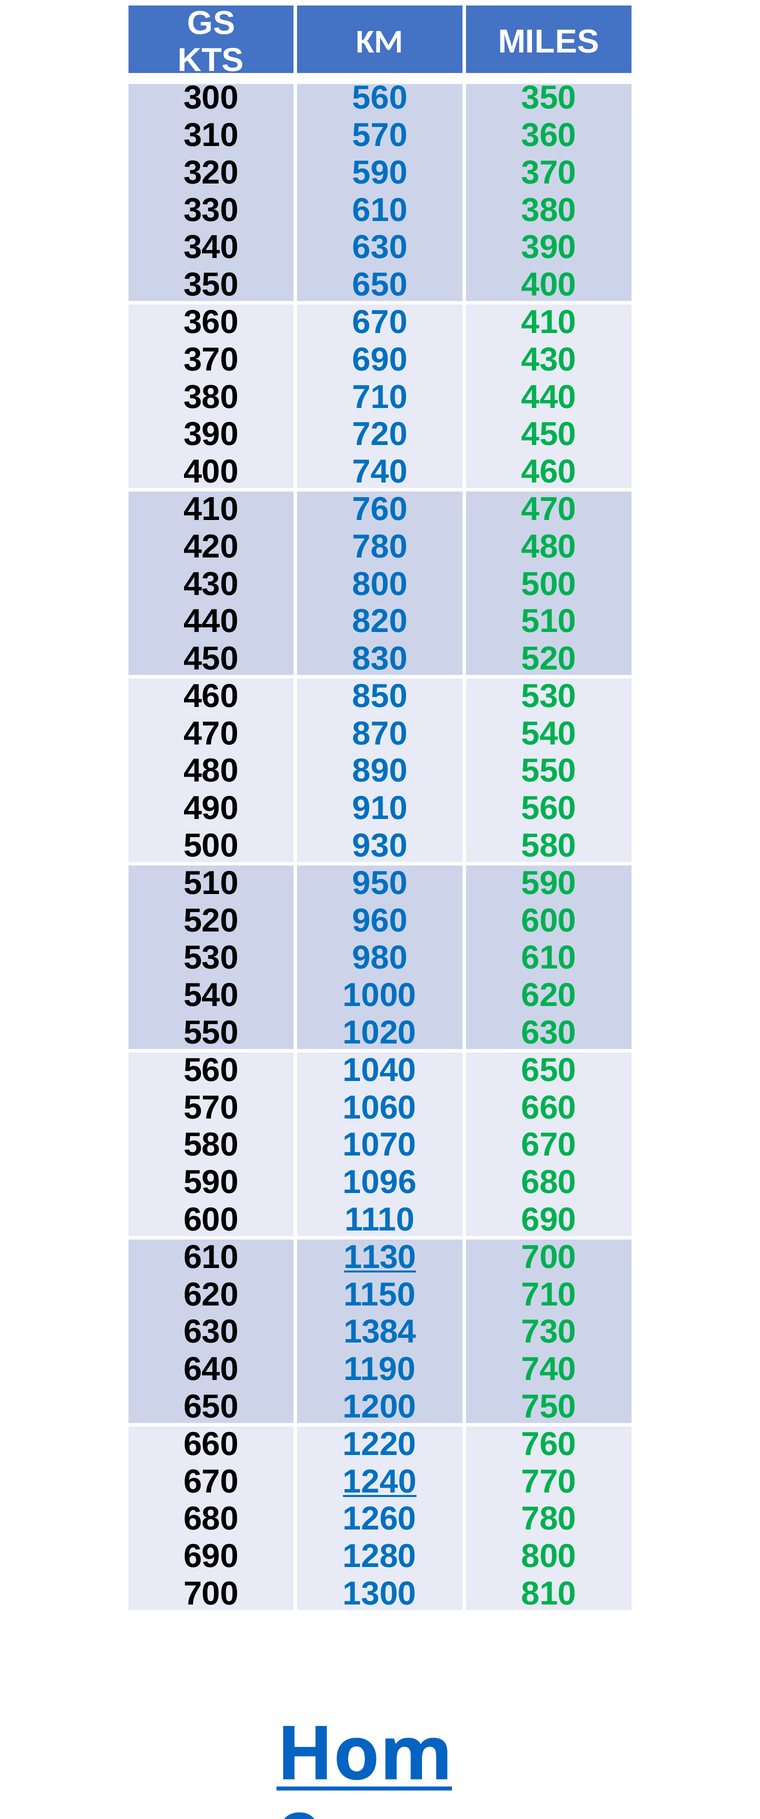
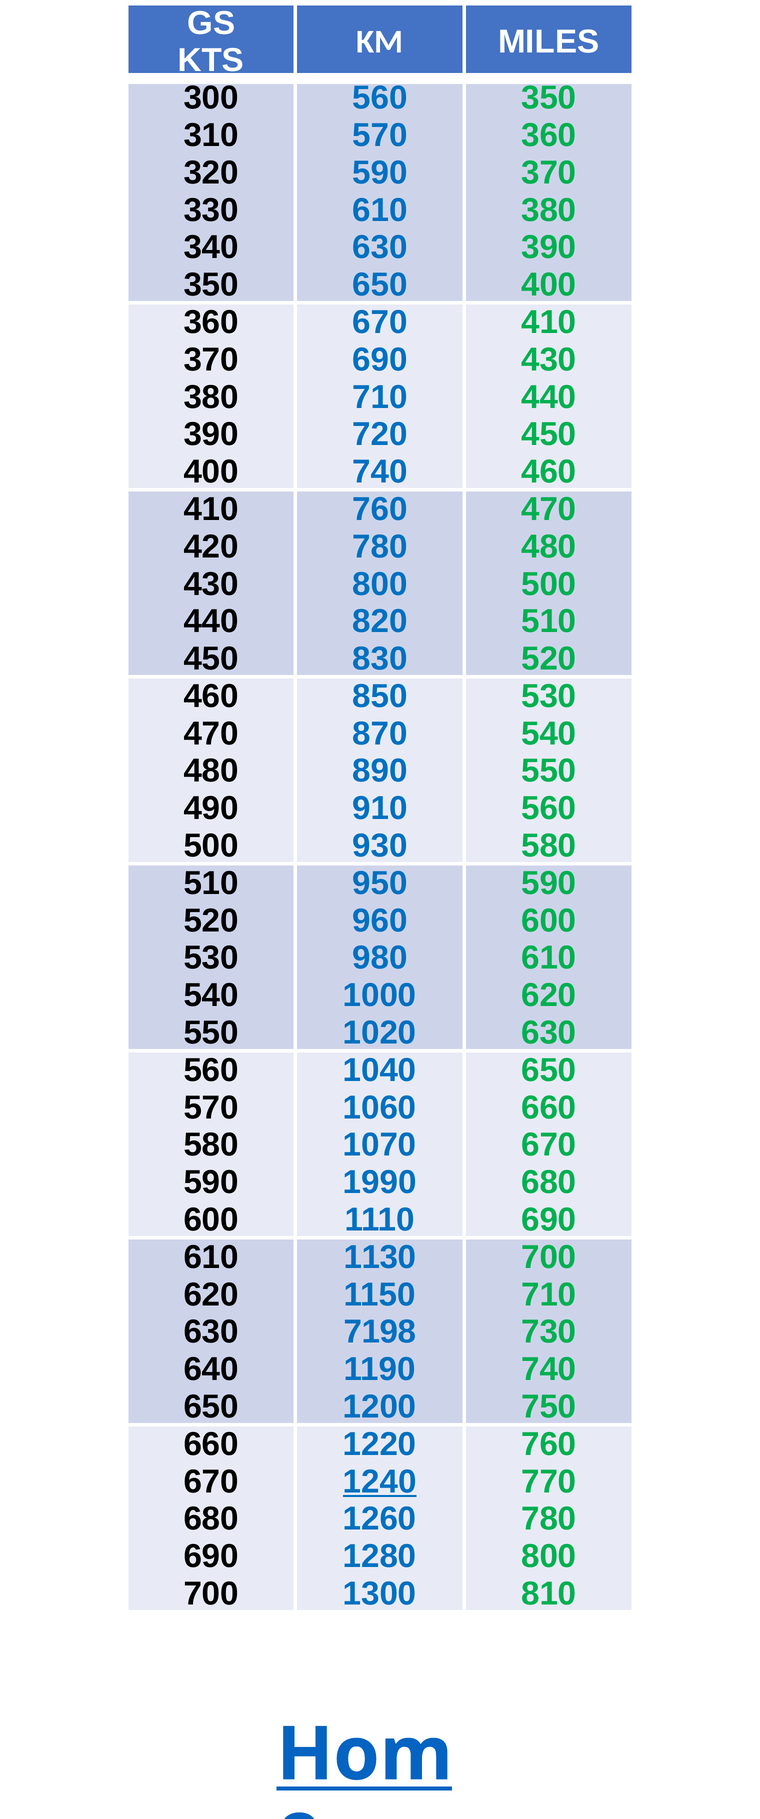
1096: 1096 -> 1990
1130 underline: present -> none
1384: 1384 -> 7198
